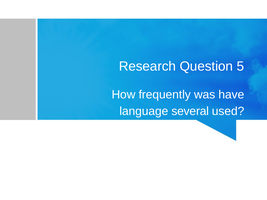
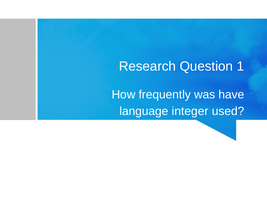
5: 5 -> 1
several: several -> integer
